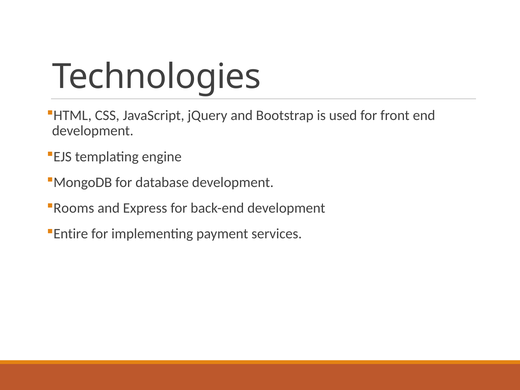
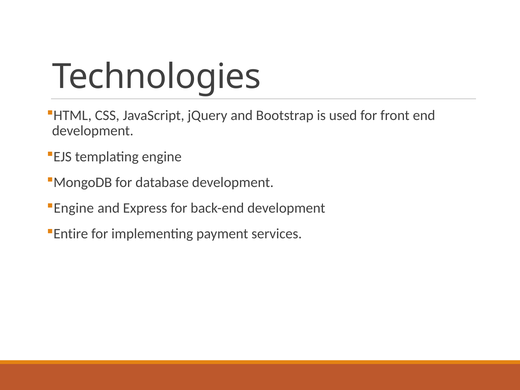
Rooms at (74, 208): Rooms -> Engine
